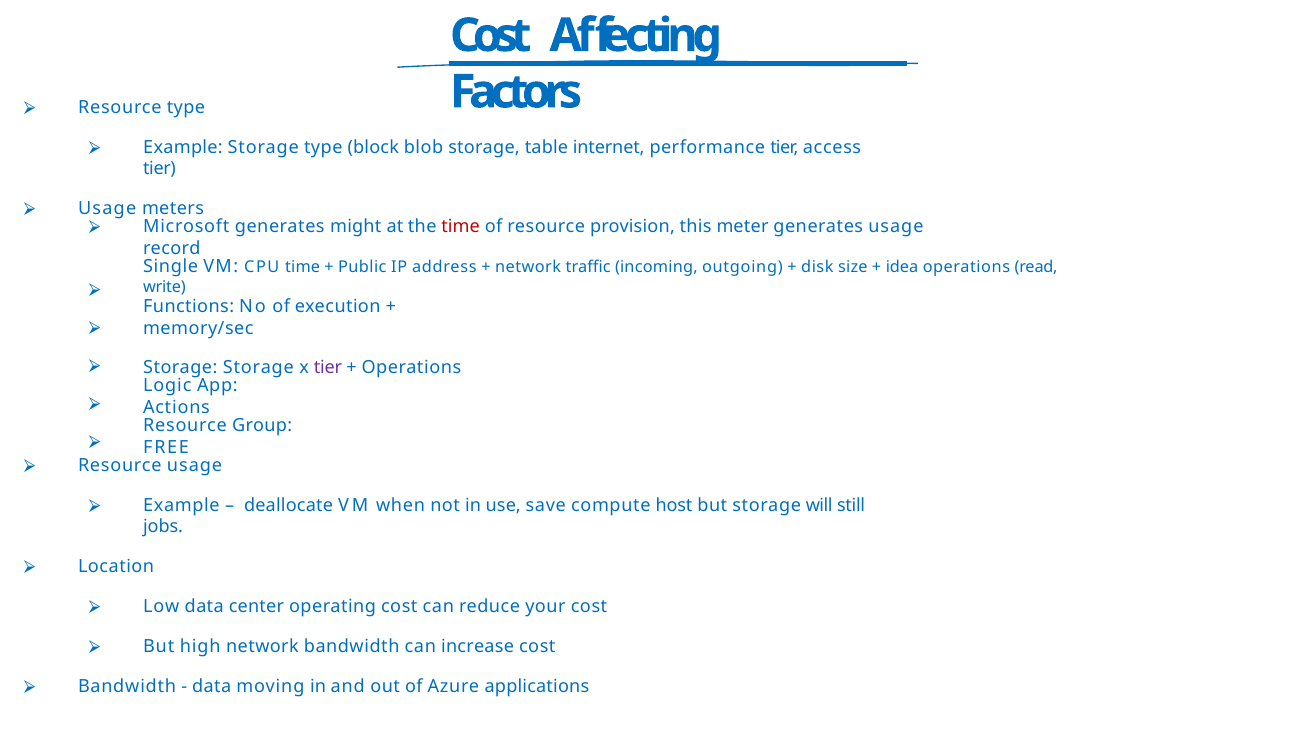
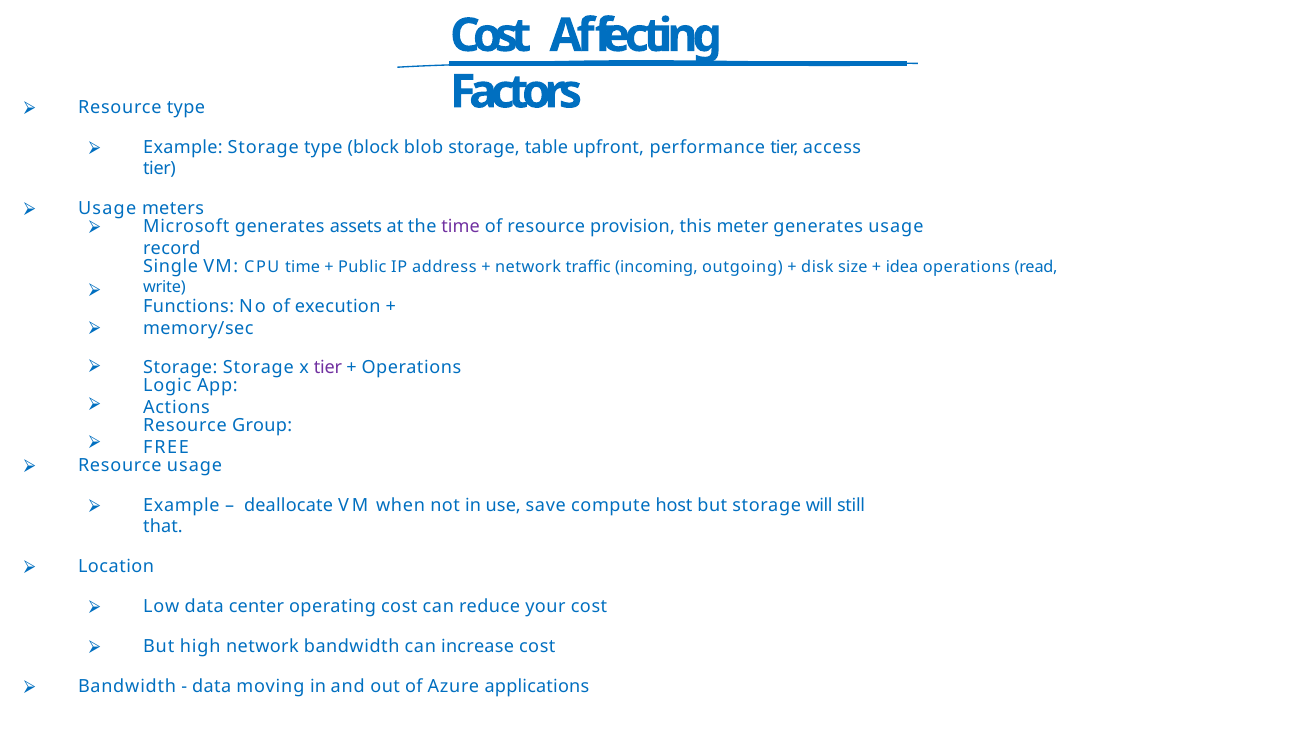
internet: internet -> upfront
might: might -> assets
time at (461, 227) colour: red -> purple
jobs: jobs -> that
